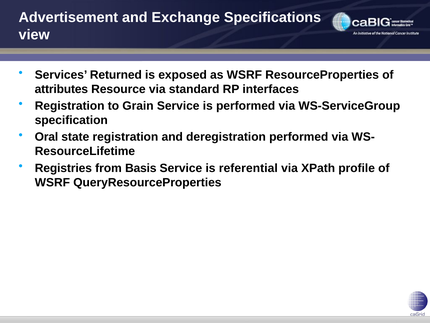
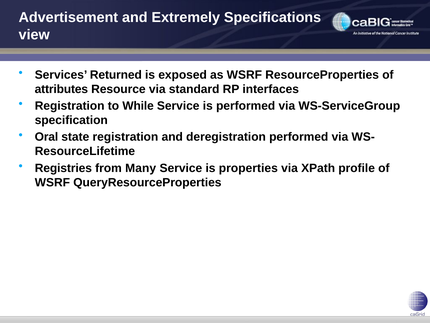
Exchange: Exchange -> Extremely
Grain: Grain -> While
Basis: Basis -> Many
referential: referential -> properties
